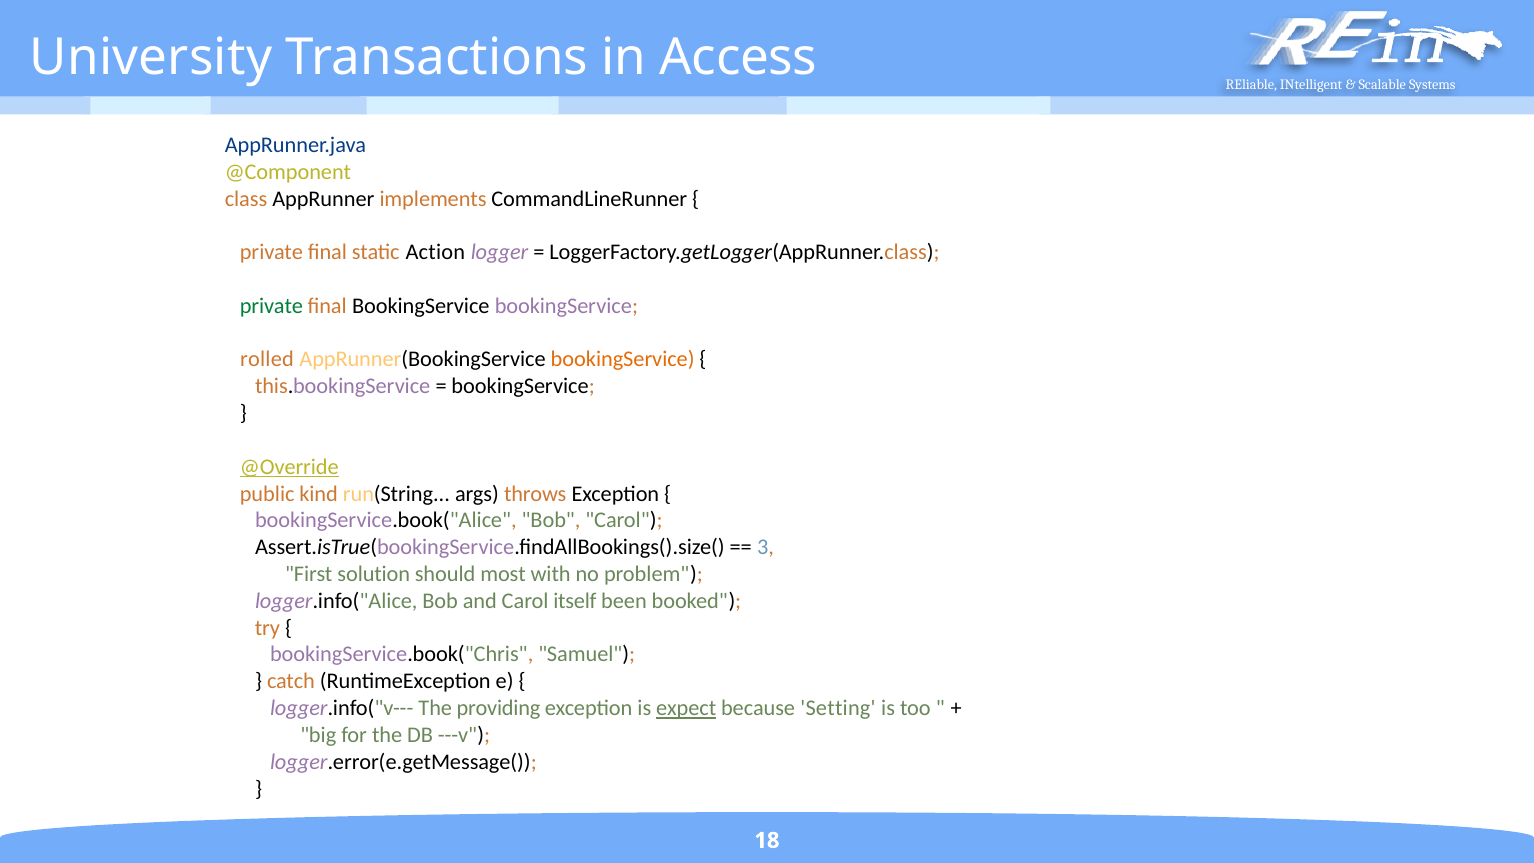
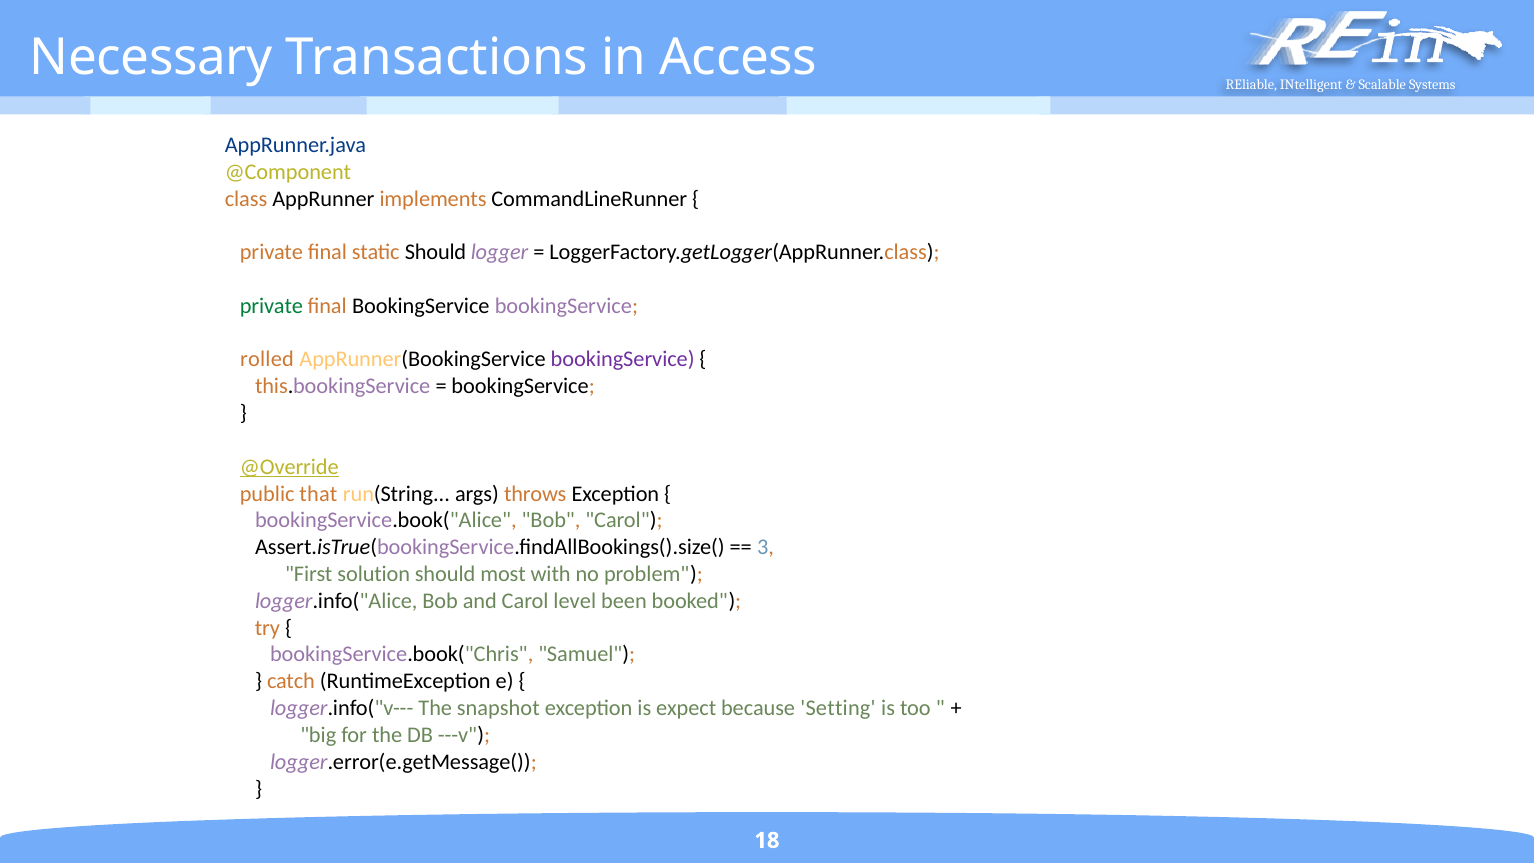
University: University -> Necessary
static Action: Action -> Should
bookingService at (623, 360) colour: orange -> purple
kind: kind -> that
itself: itself -> level
providing: providing -> snapshot
expect underline: present -> none
